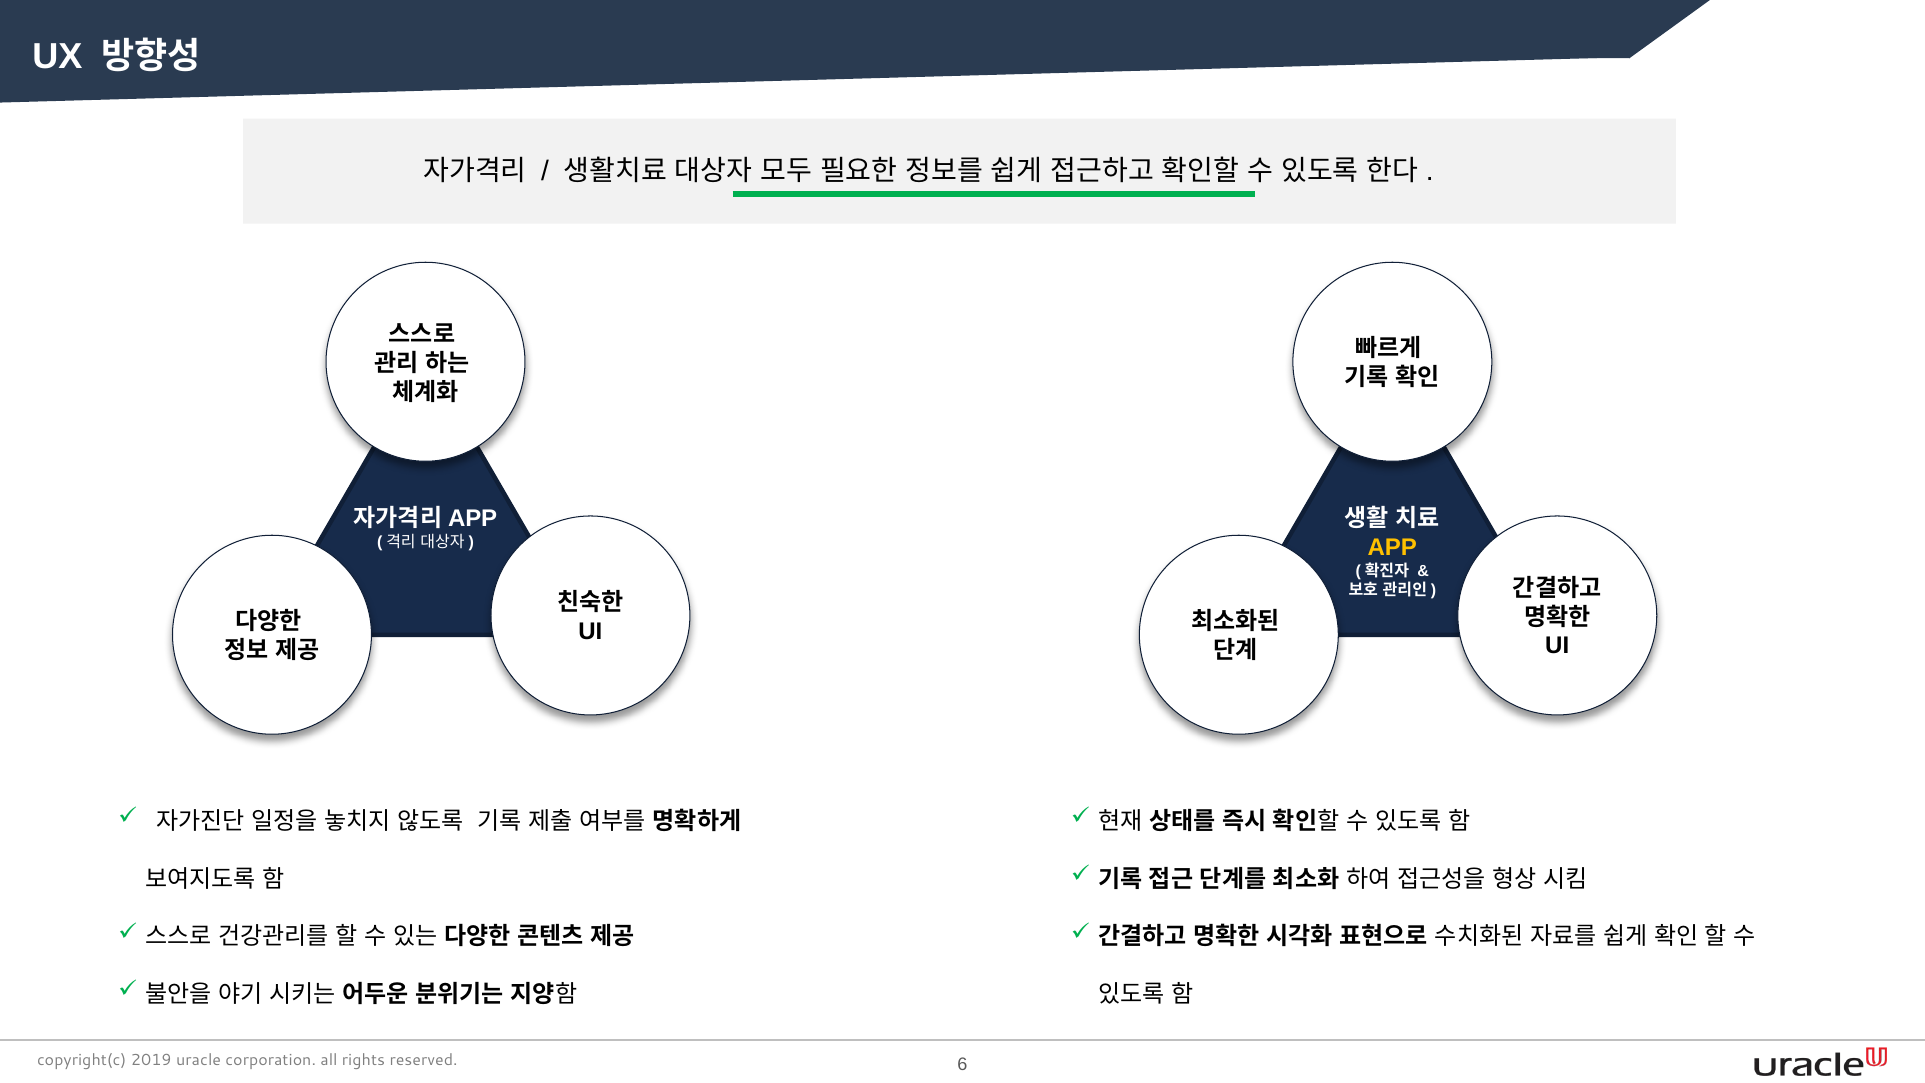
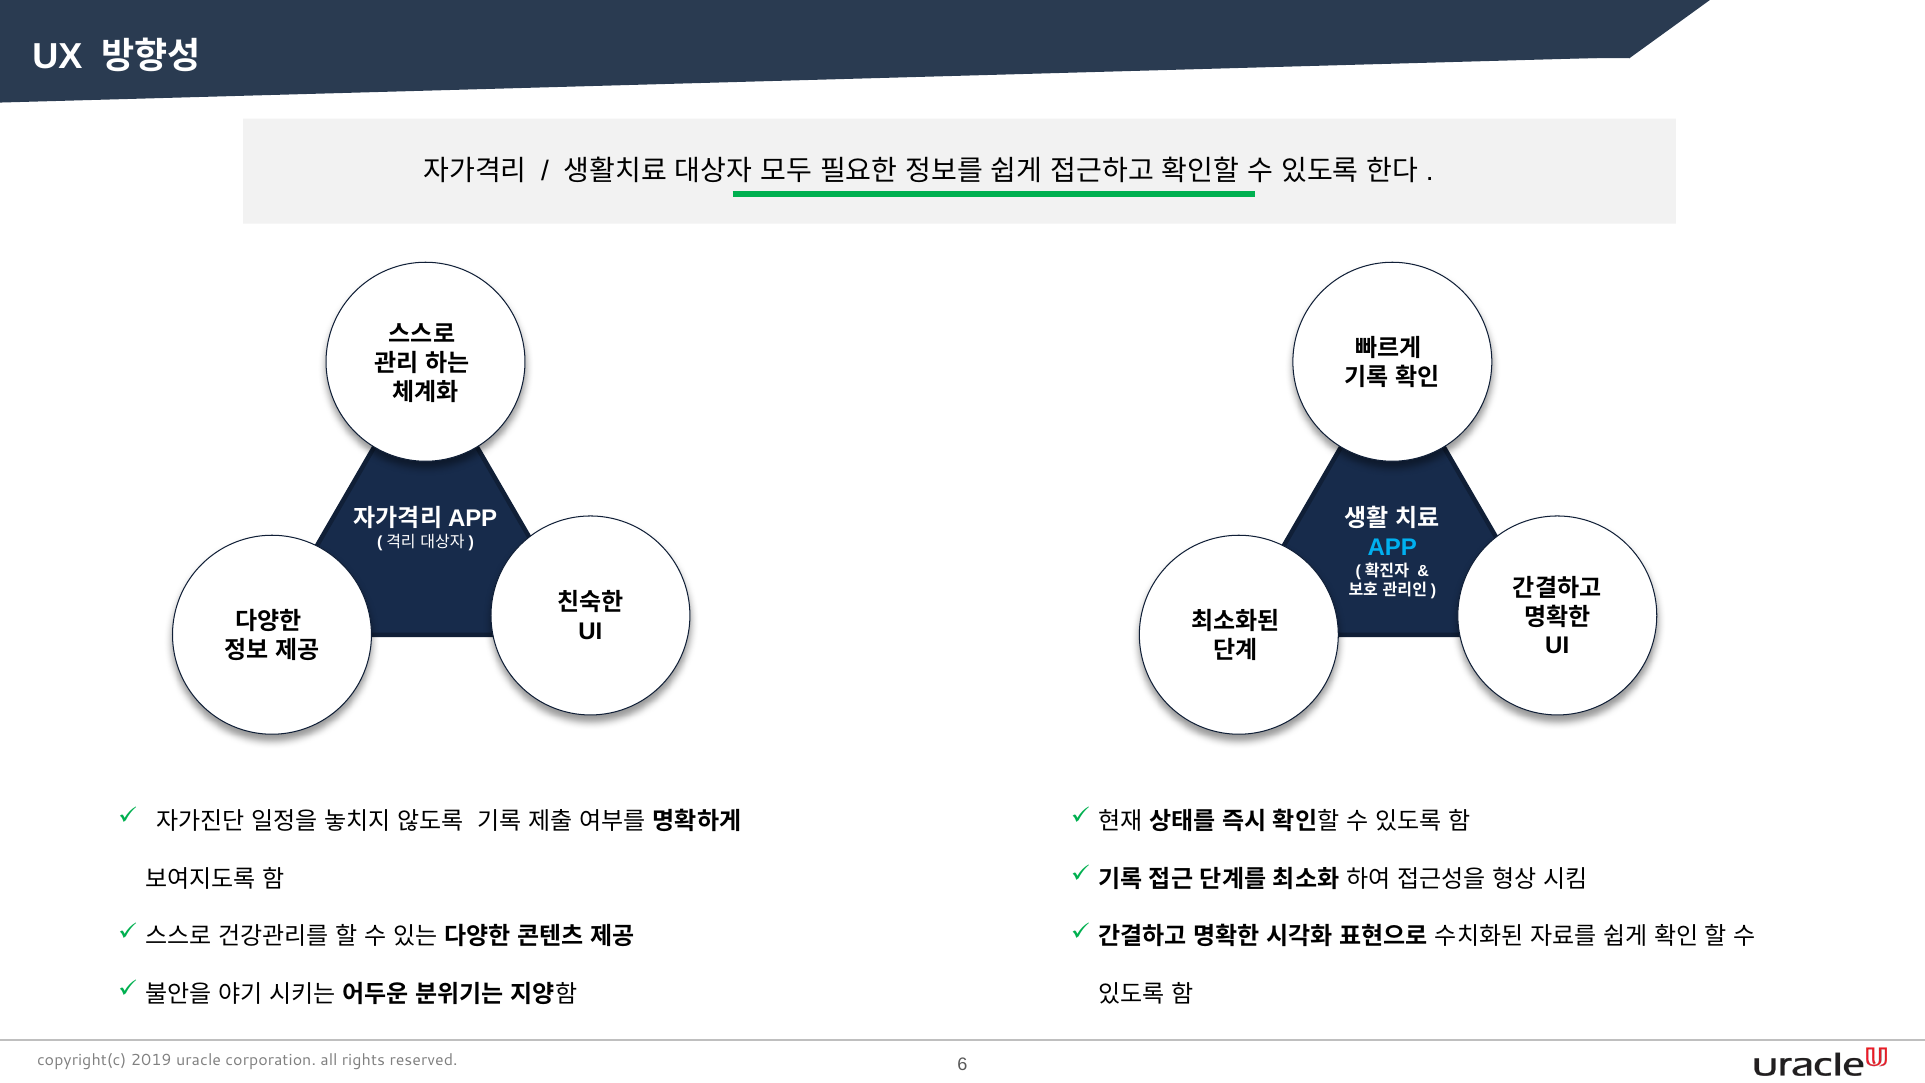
APP colour: yellow -> light blue
